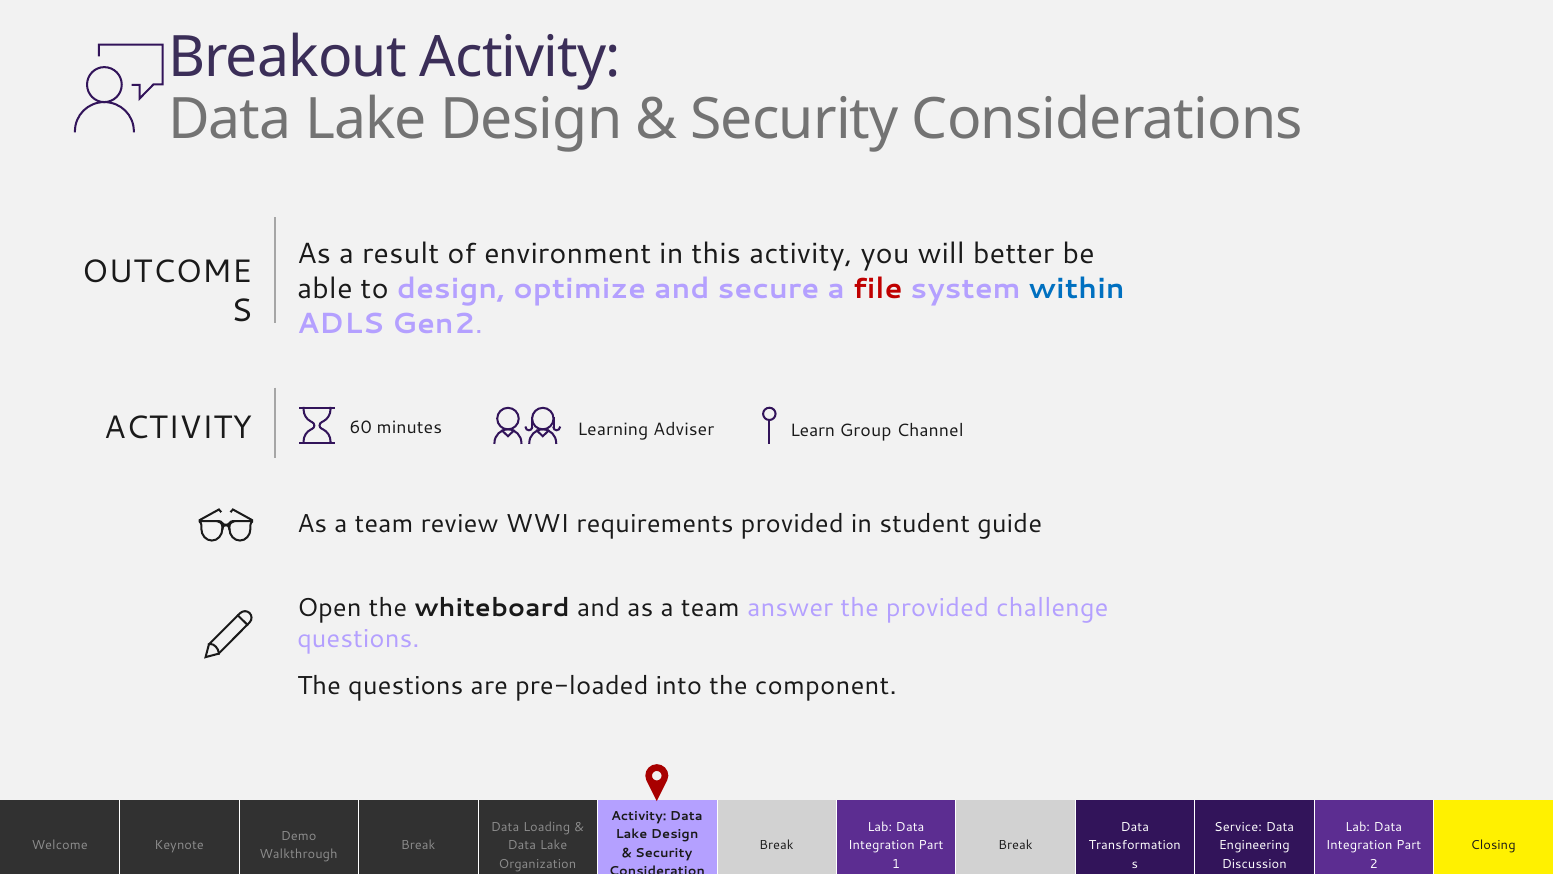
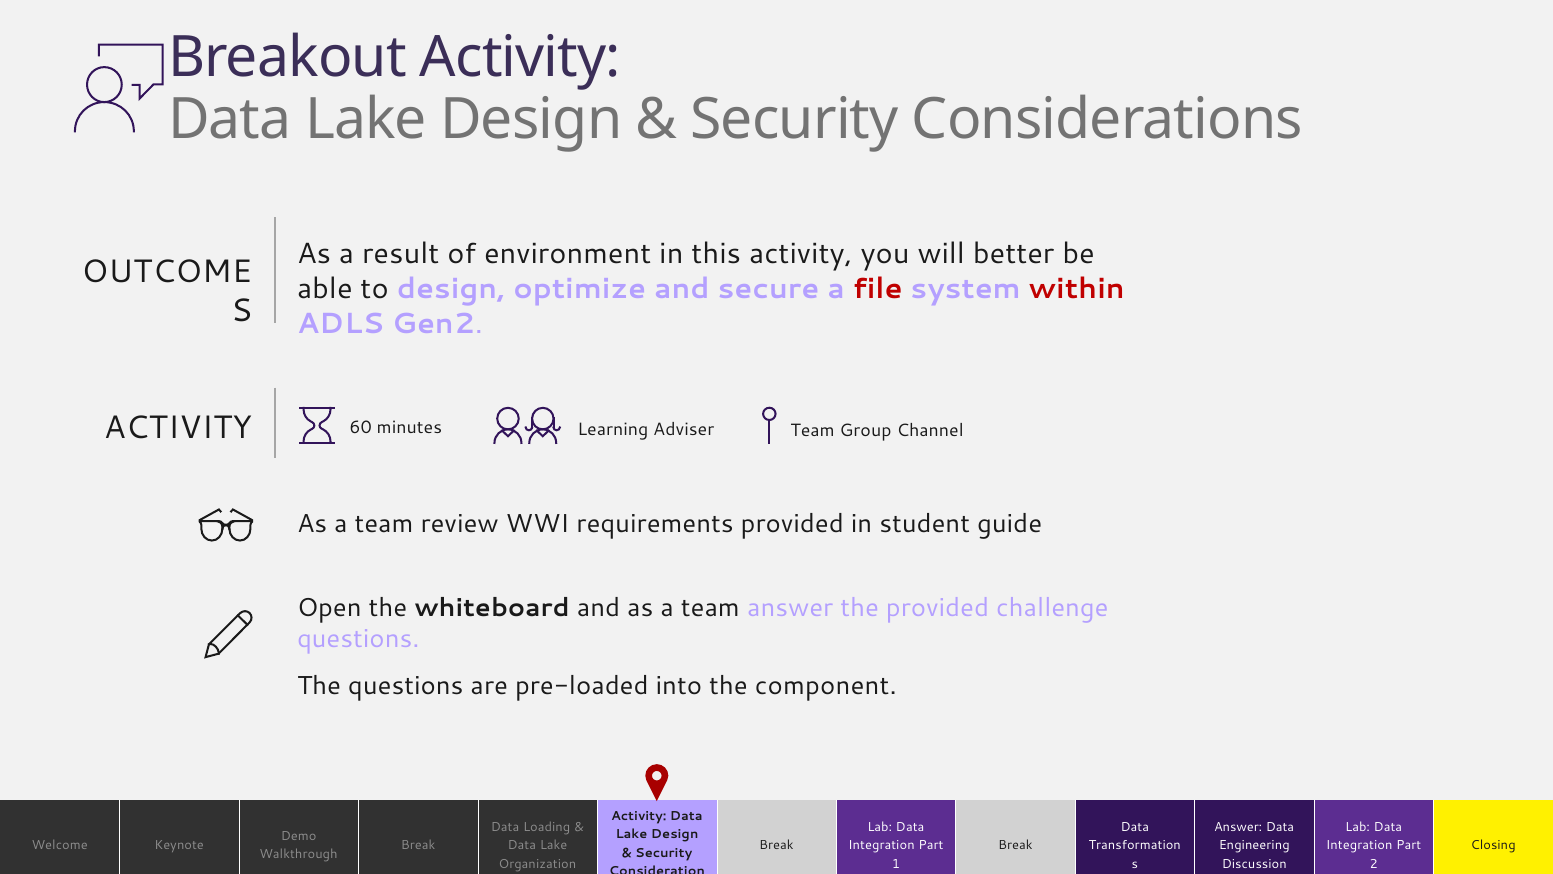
within colour: blue -> red
minutes Learn: Learn -> Team
Service at (1238, 827): Service -> Answer
